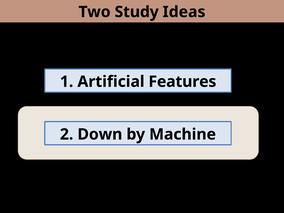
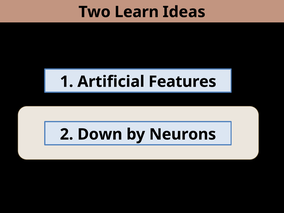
Study: Study -> Learn
Machine: Machine -> Neurons
